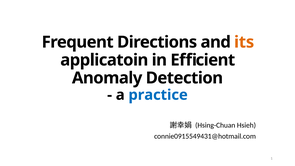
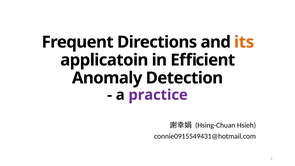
practice colour: blue -> purple
